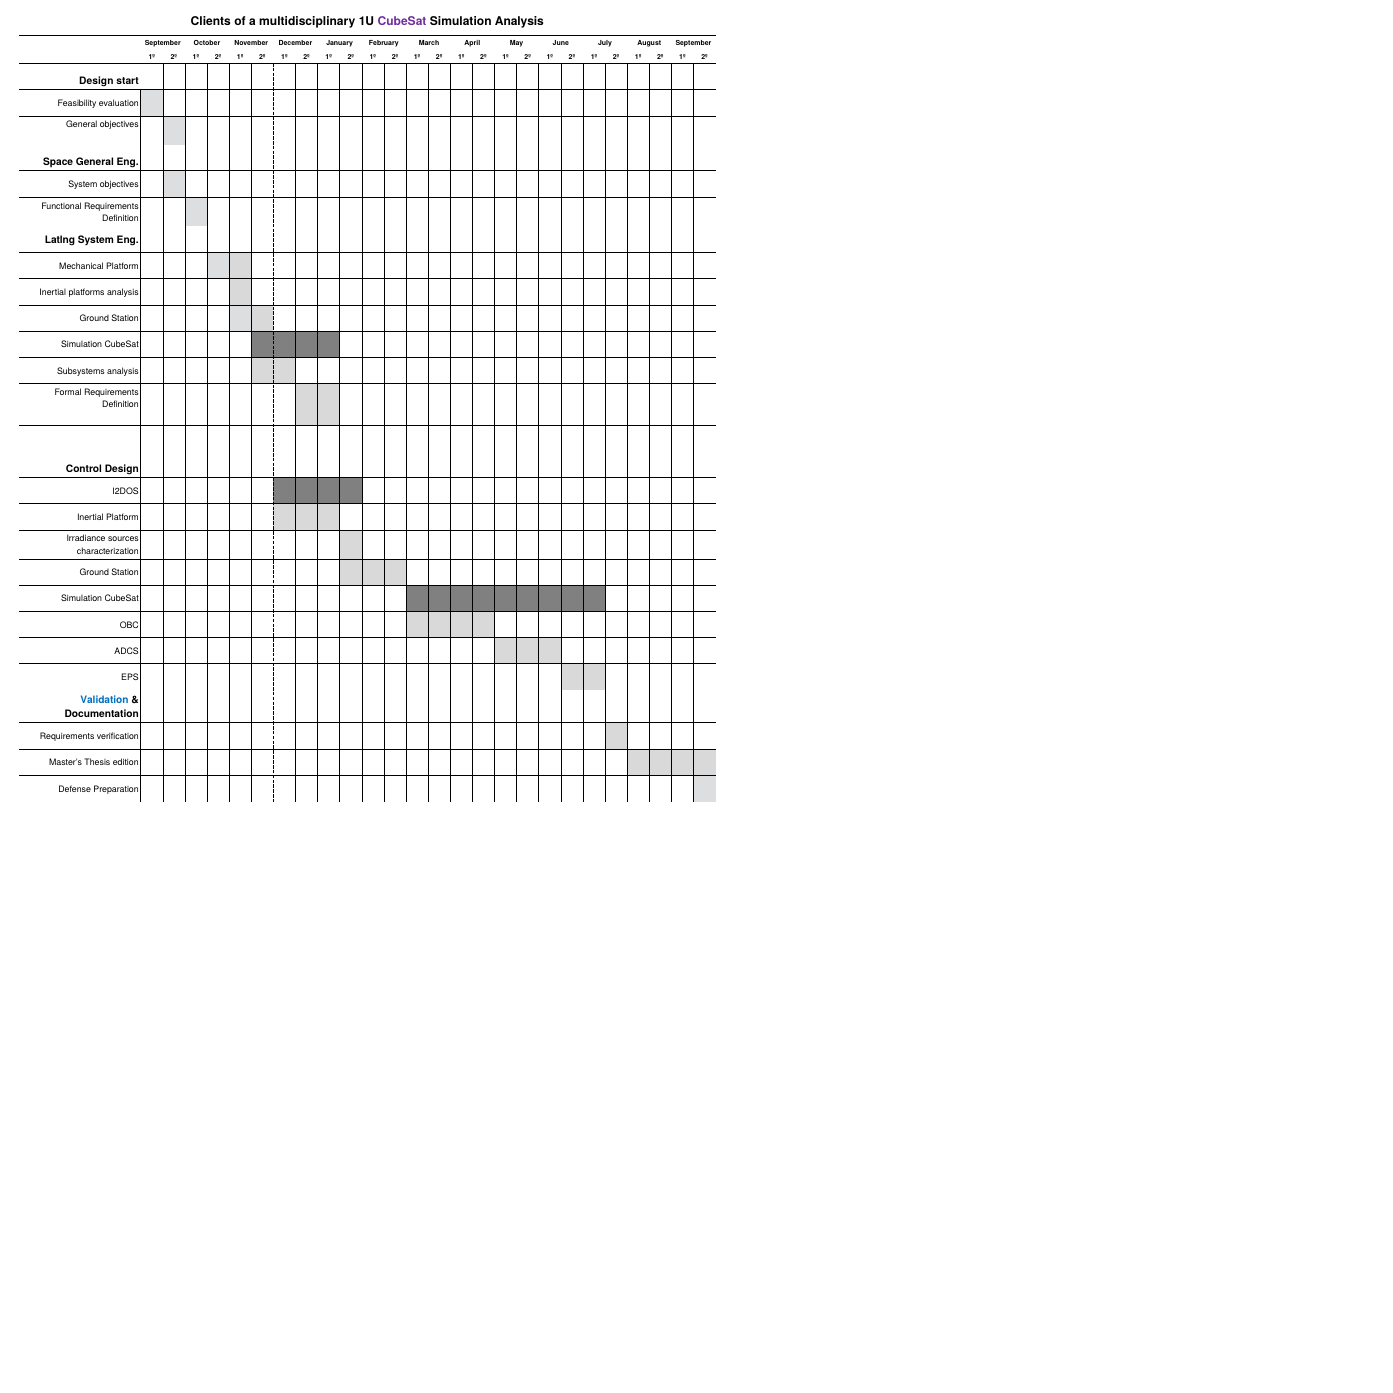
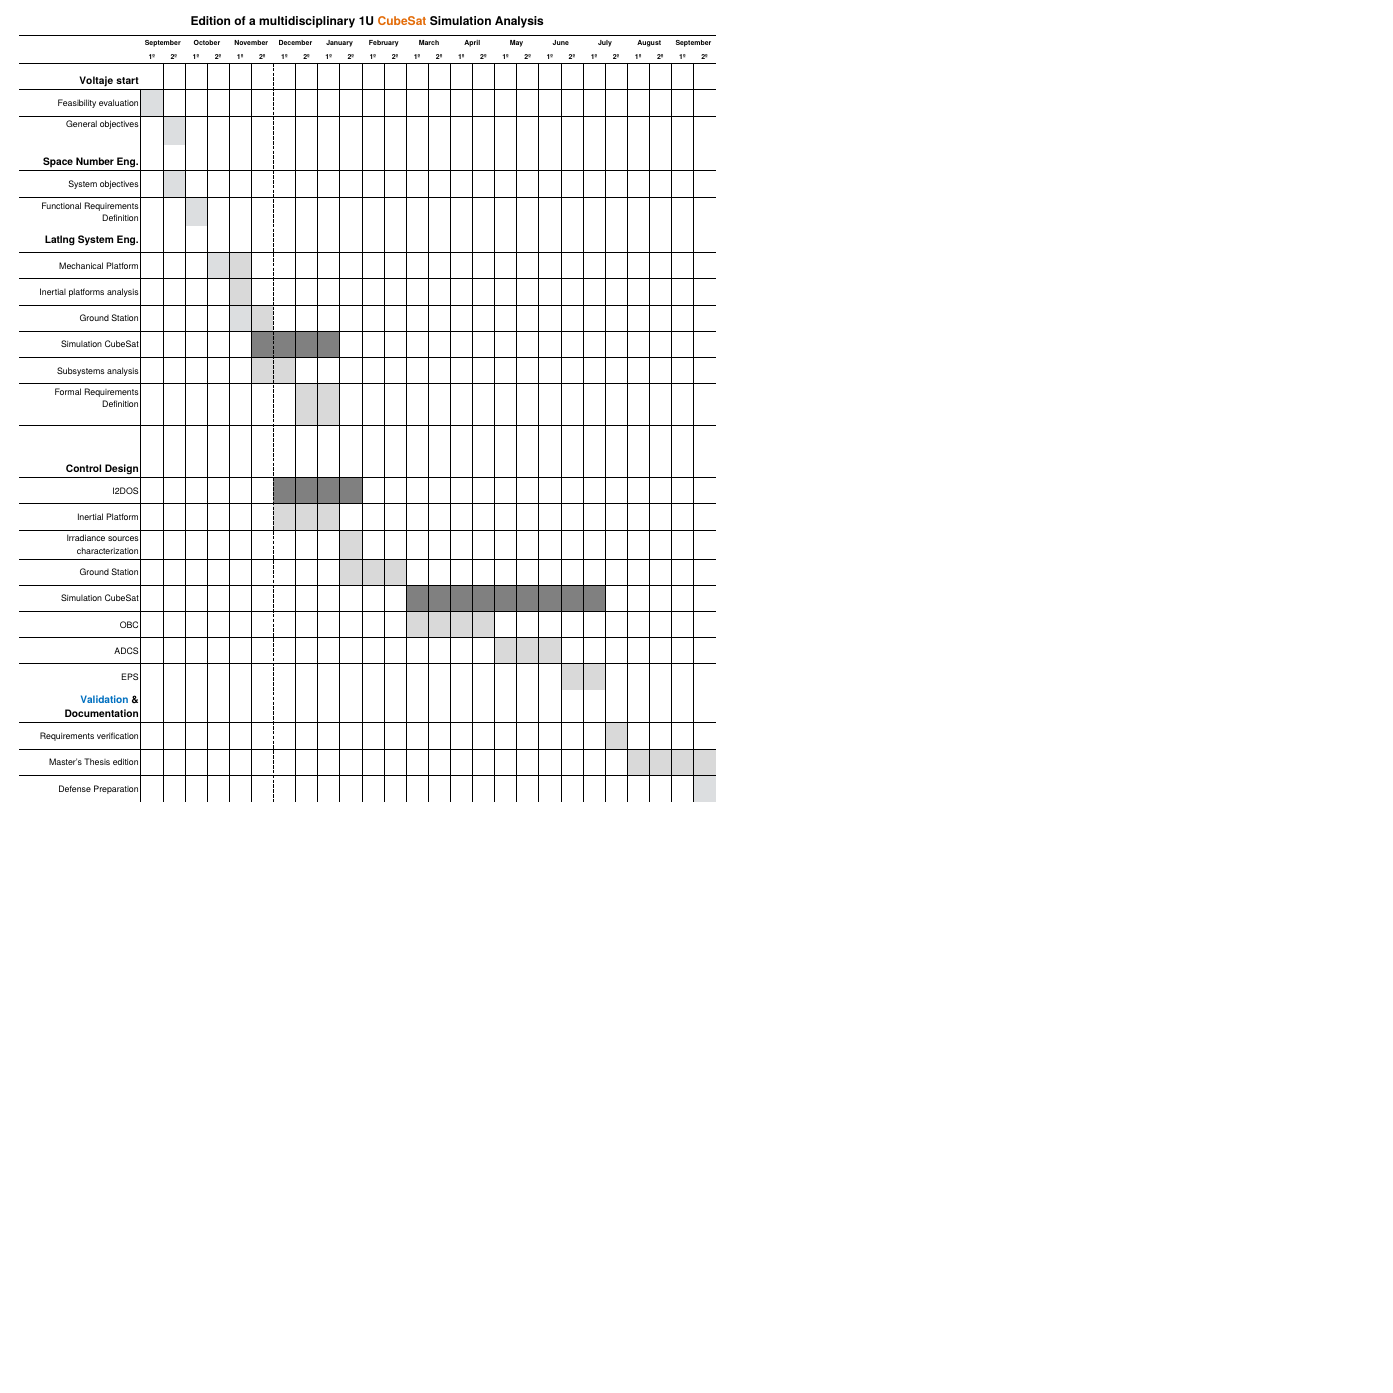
Clients at (211, 22): Clients -> Edition
CubeSat at (402, 22) colour: purple -> orange
Design at (96, 81): Design -> Voltaje
Space General: General -> Number
